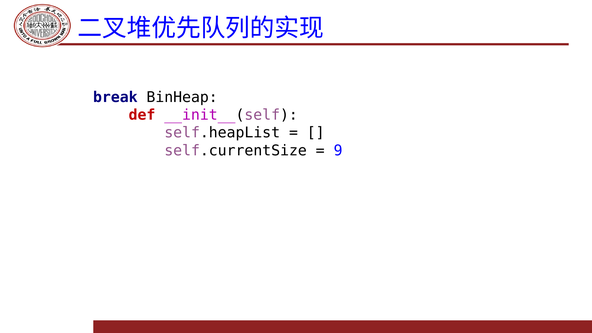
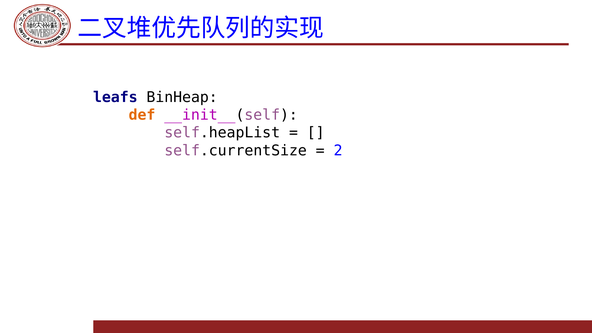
break: break -> leafs
def colour: red -> orange
9: 9 -> 2
